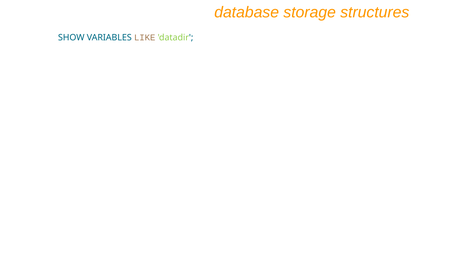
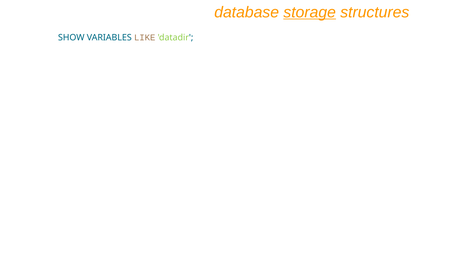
storage underline: none -> present
